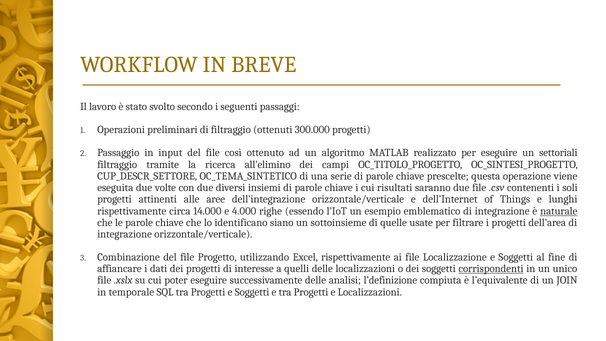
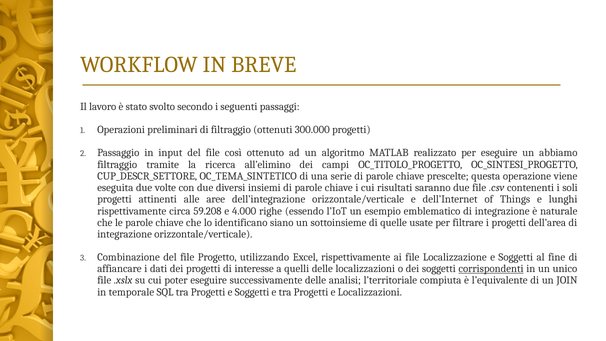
settoriali: settoriali -> abbiamo
14.000: 14.000 -> 59.208
naturale underline: present -> none
l’definizione: l’definizione -> l’territoriale
